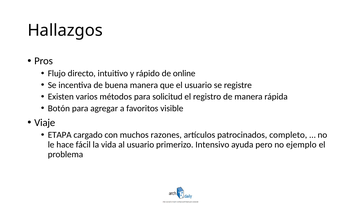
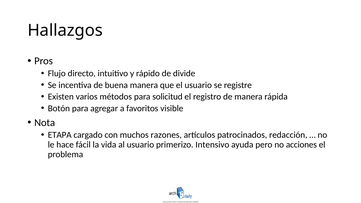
online: online -> divide
Viaje: Viaje -> Nota
completo: completo -> redacción
ejemplo: ejemplo -> acciones
